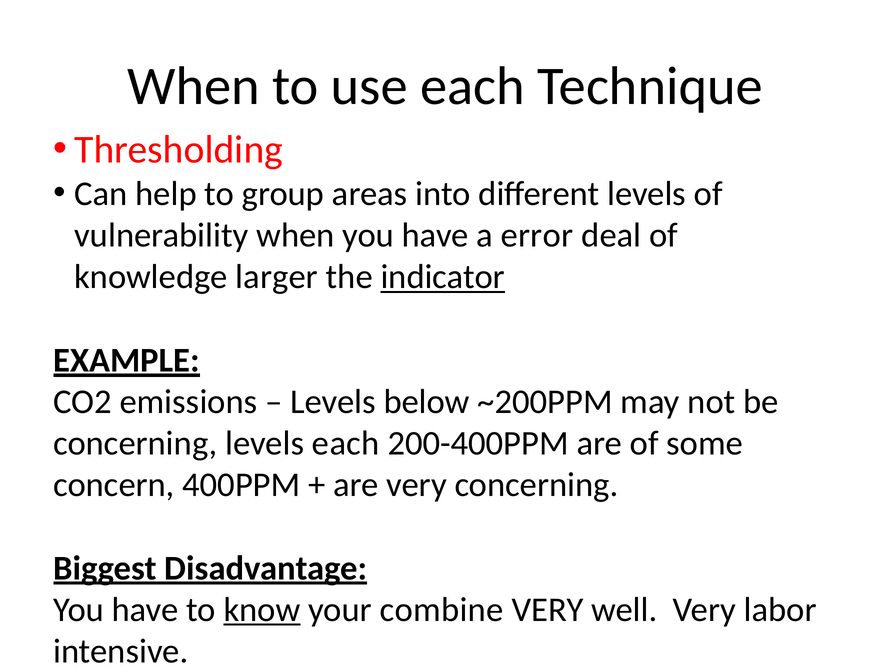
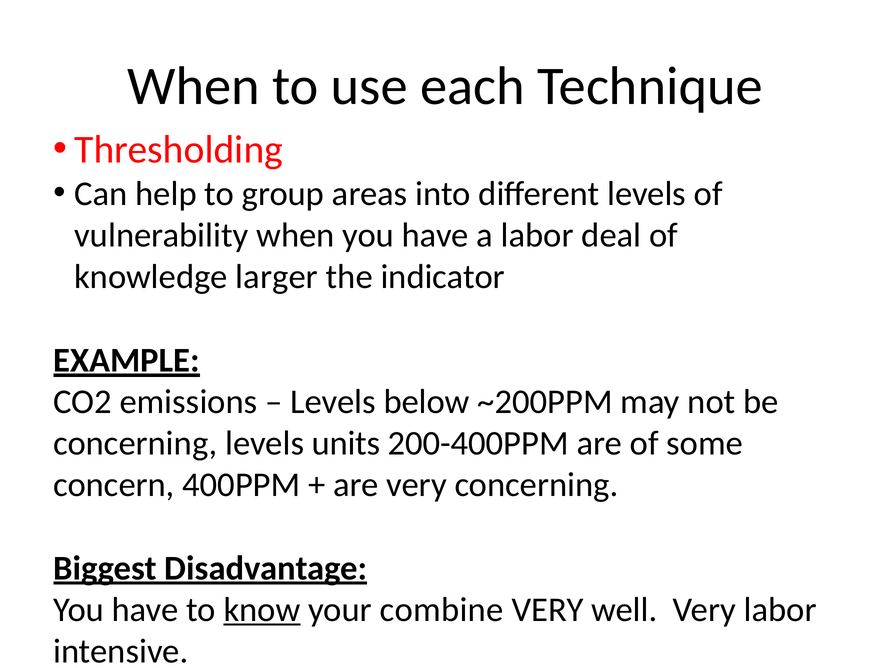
a error: error -> labor
indicator underline: present -> none
levels each: each -> units
